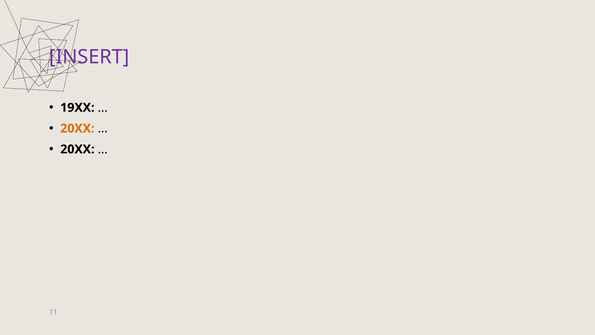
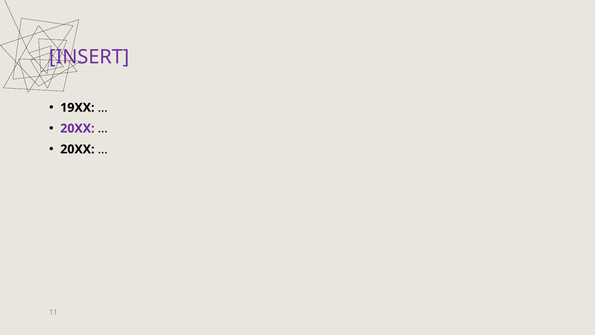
20XX at (77, 128) colour: orange -> purple
